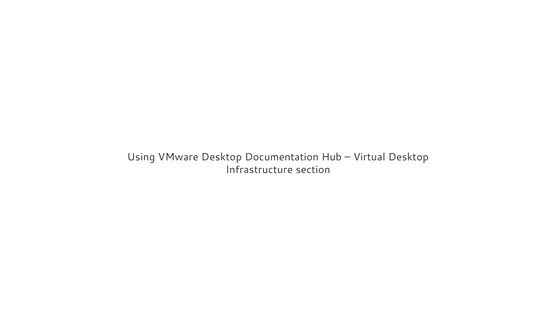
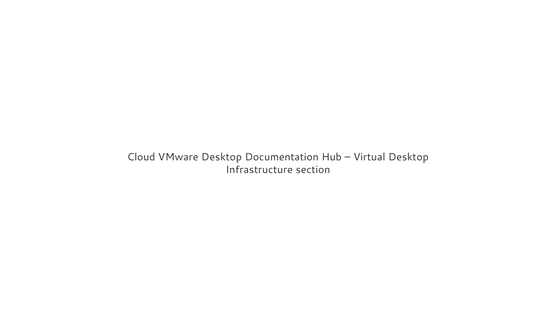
Using: Using -> Cloud
